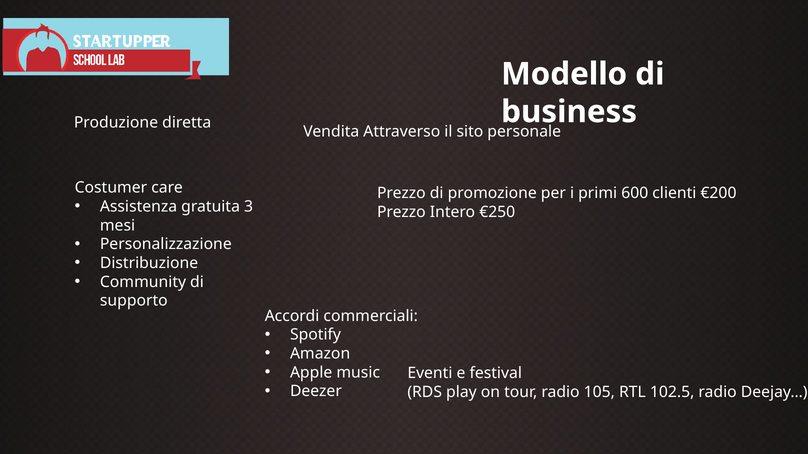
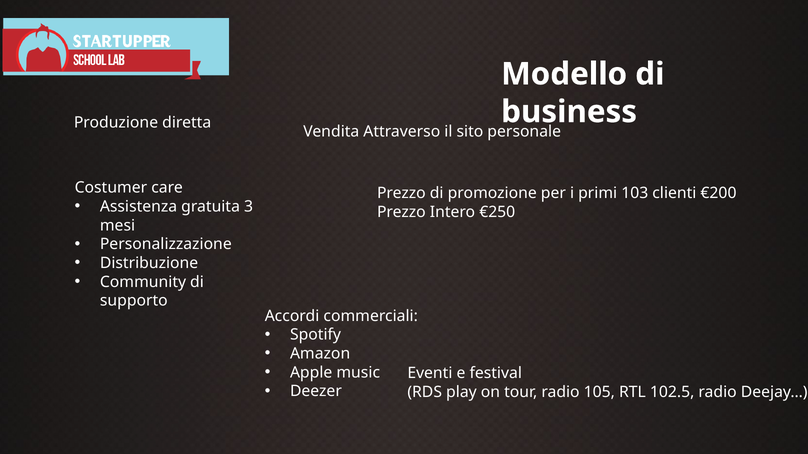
600: 600 -> 103
